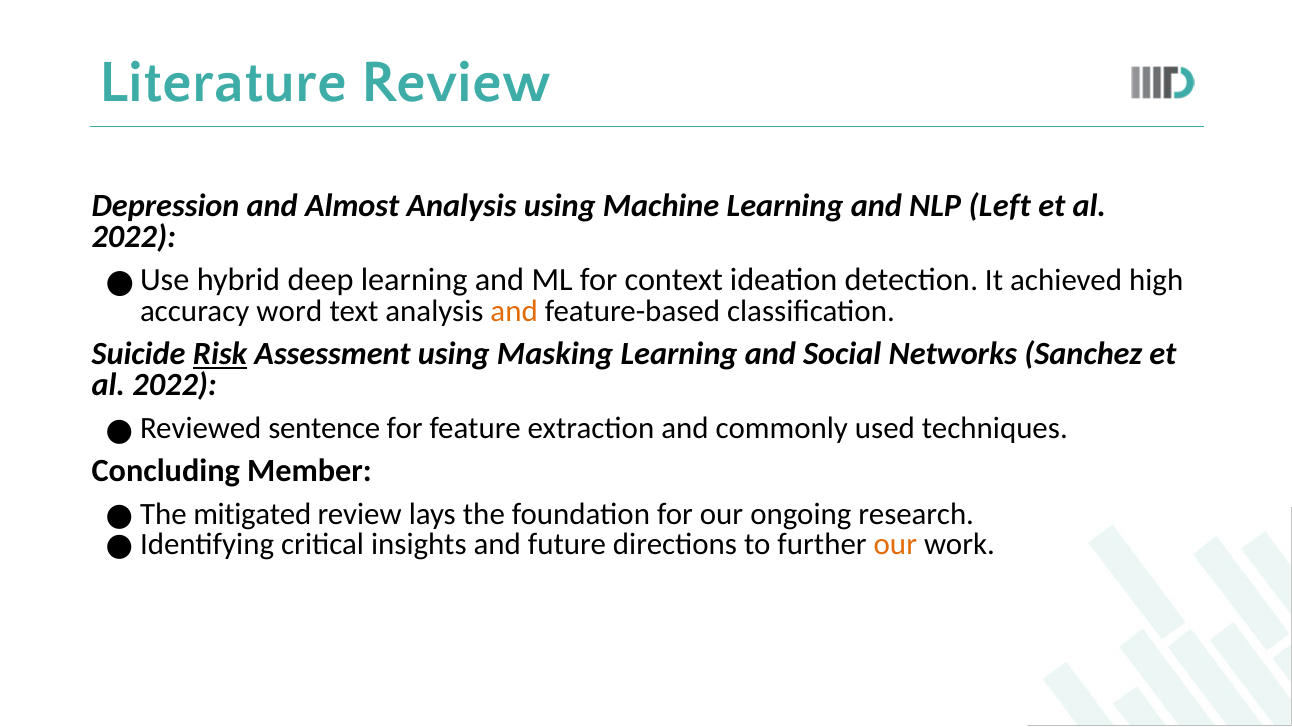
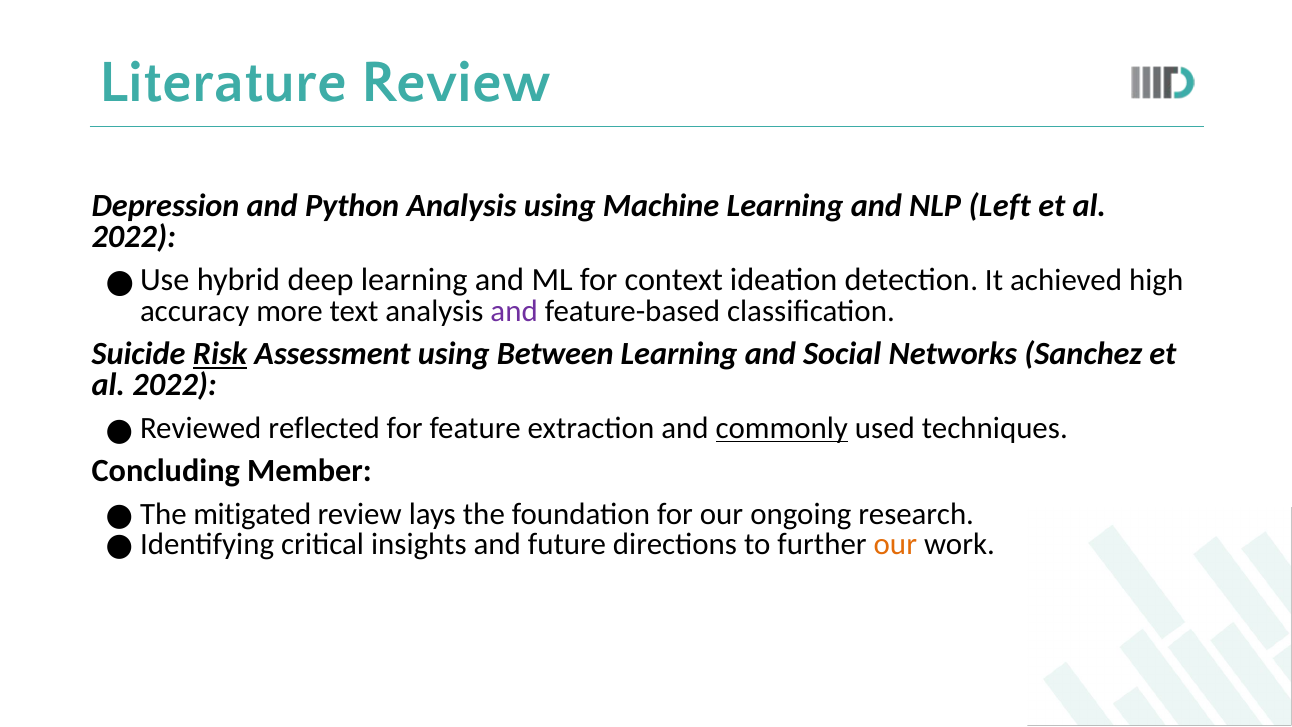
Almost: Almost -> Python
word: word -> more
and at (514, 311) colour: orange -> purple
Masking: Masking -> Between
sentence: sentence -> reflected
commonly underline: none -> present
